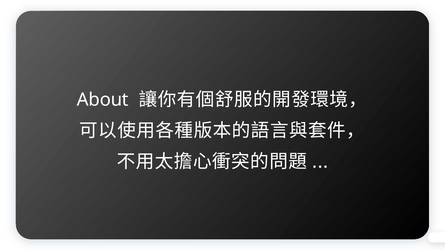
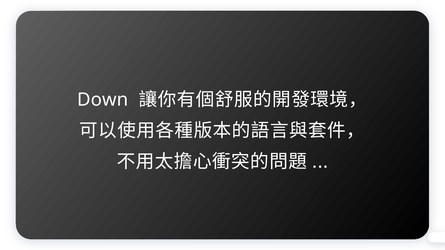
About: About -> Down
